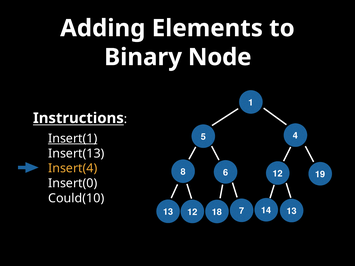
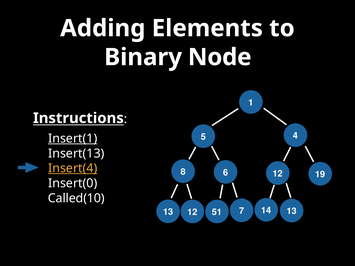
Insert(4 underline: none -> present
Could(10: Could(10 -> Called(10
18: 18 -> 51
